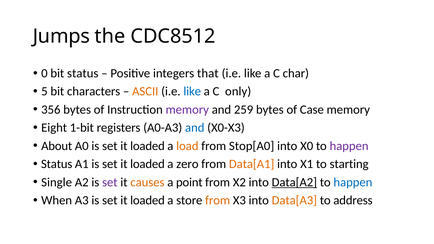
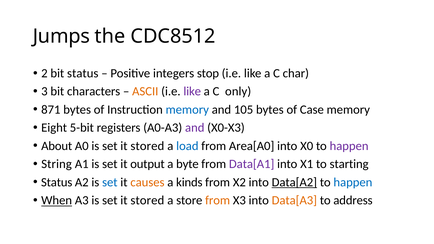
0: 0 -> 2
that: that -> stop
5: 5 -> 3
like at (192, 92) colour: blue -> purple
356: 356 -> 871
memory at (187, 110) colour: purple -> blue
259: 259 -> 105
1-bit: 1-bit -> 5-bit
and at (195, 128) colour: blue -> purple
loaded at (147, 146): loaded -> stored
load colour: orange -> blue
Stop[A0: Stop[A0 -> Area[A0
Status at (57, 164): Status -> String
loaded at (147, 164): loaded -> output
zero: zero -> byte
Data[A1 colour: orange -> purple
Single at (57, 182): Single -> Status
set at (110, 182) colour: purple -> blue
point: point -> kinds
When underline: none -> present
loaded at (147, 201): loaded -> stored
